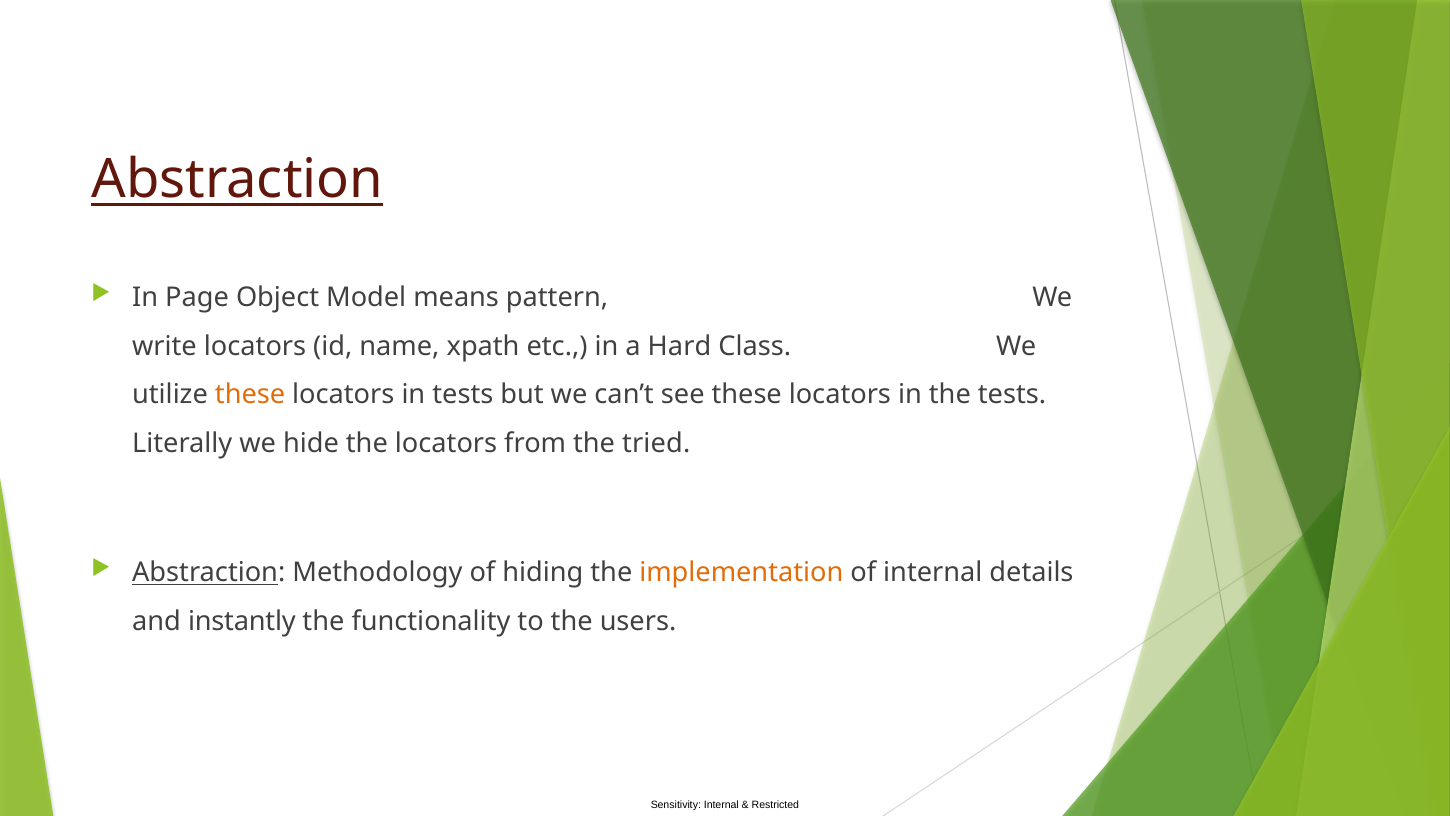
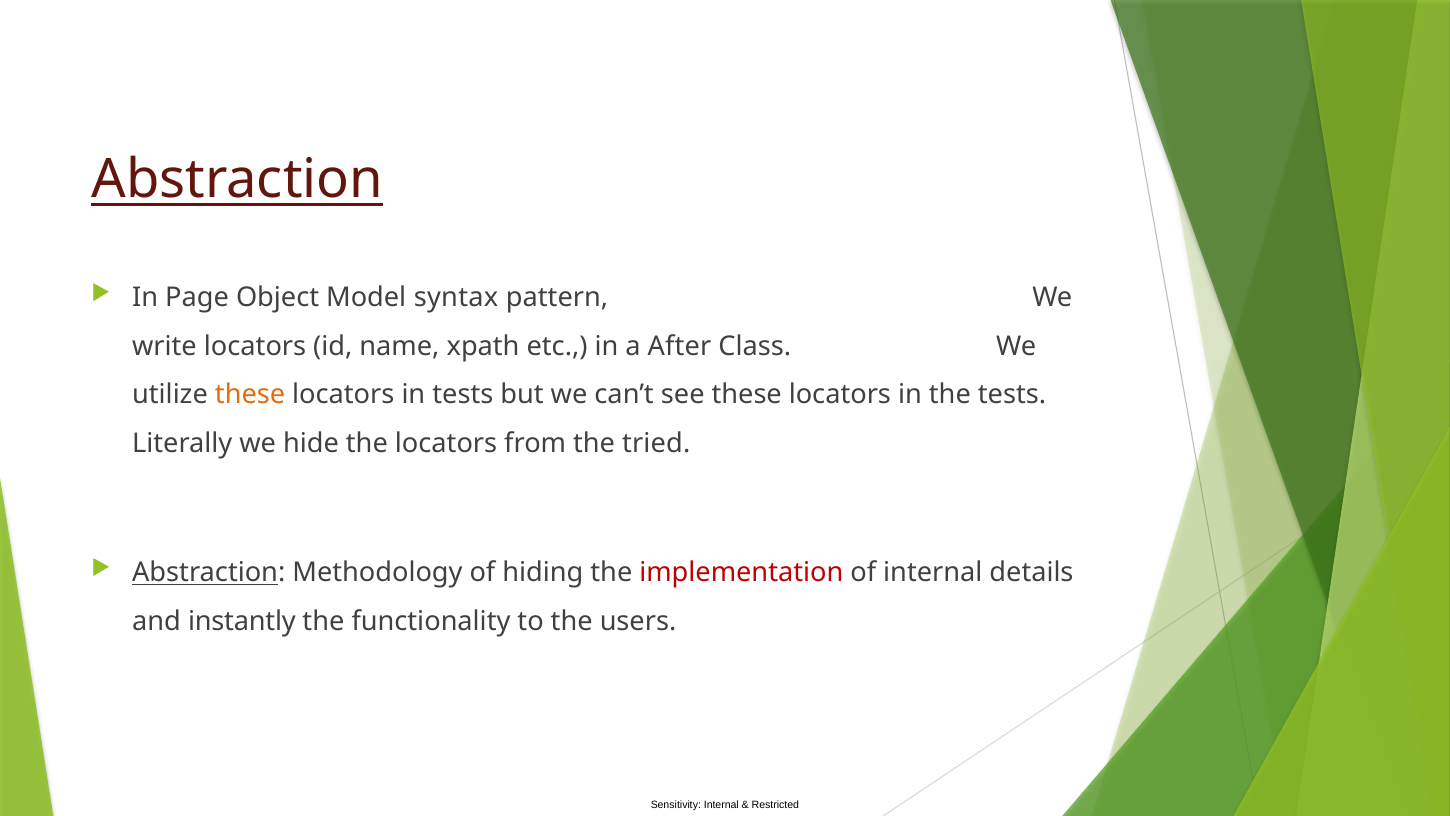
means: means -> syntax
Hard: Hard -> After
implementation colour: orange -> red
